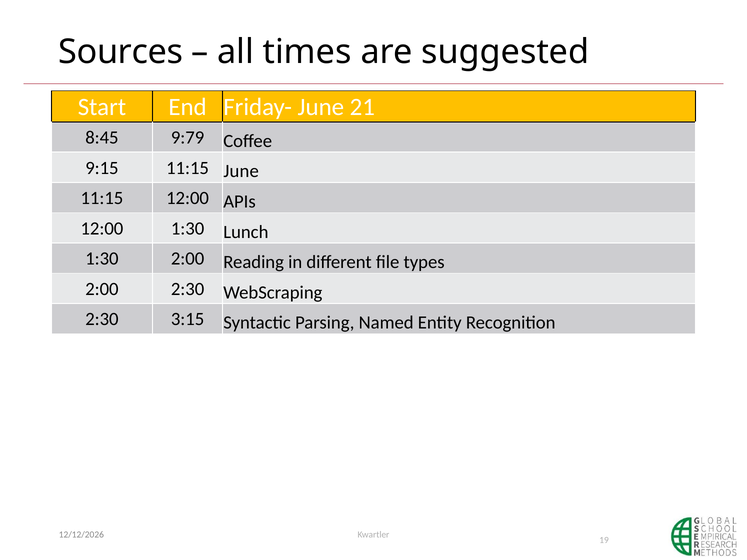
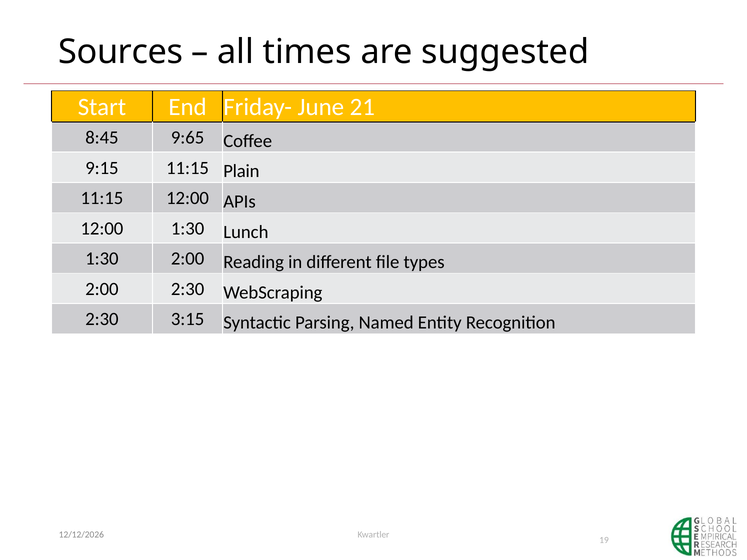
9:79: 9:79 -> 9:65
11:15 June: June -> Plain
